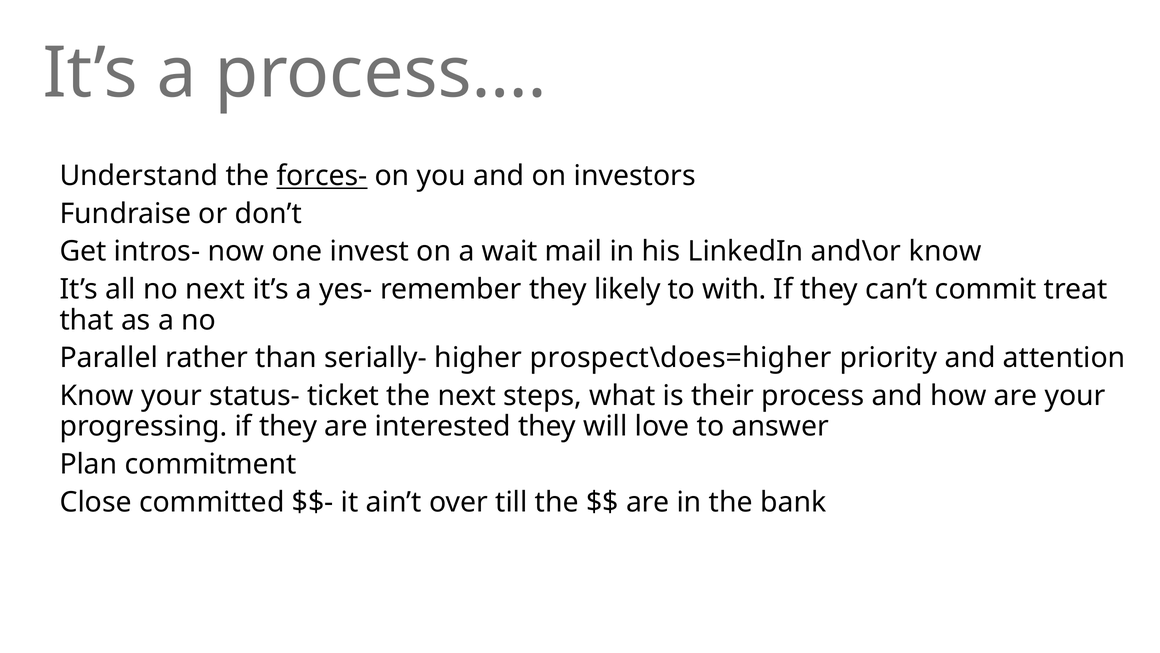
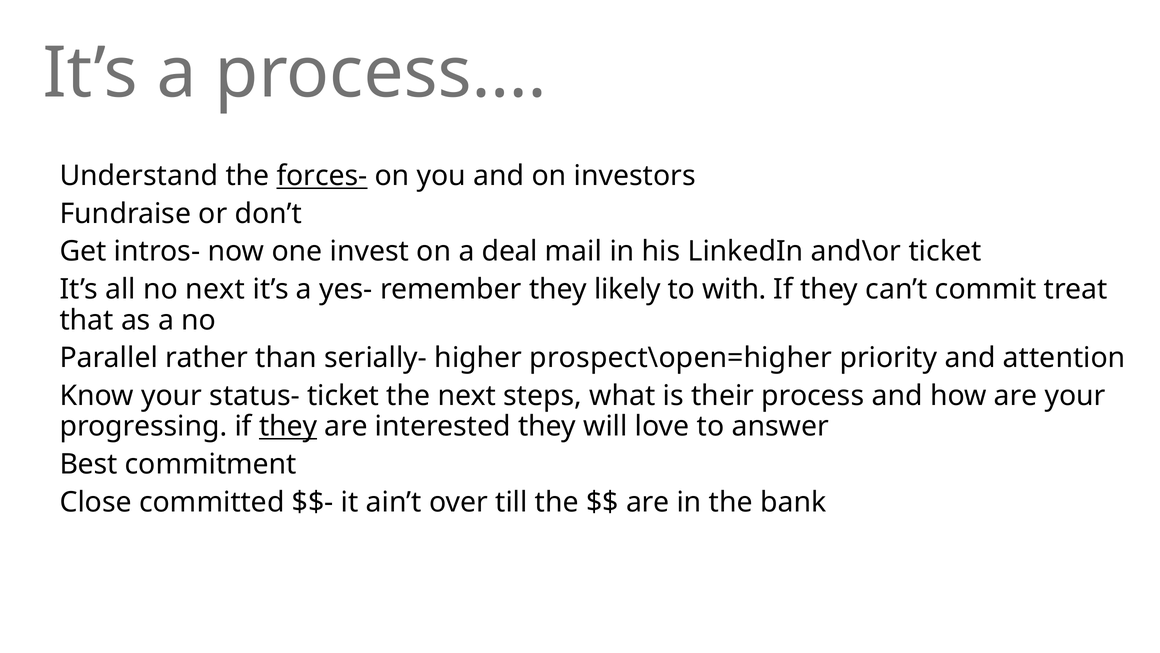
wait: wait -> deal
and\or know: know -> ticket
prospect\does=higher: prospect\does=higher -> prospect\open=higher
they at (288, 426) underline: none -> present
Plan: Plan -> Best
